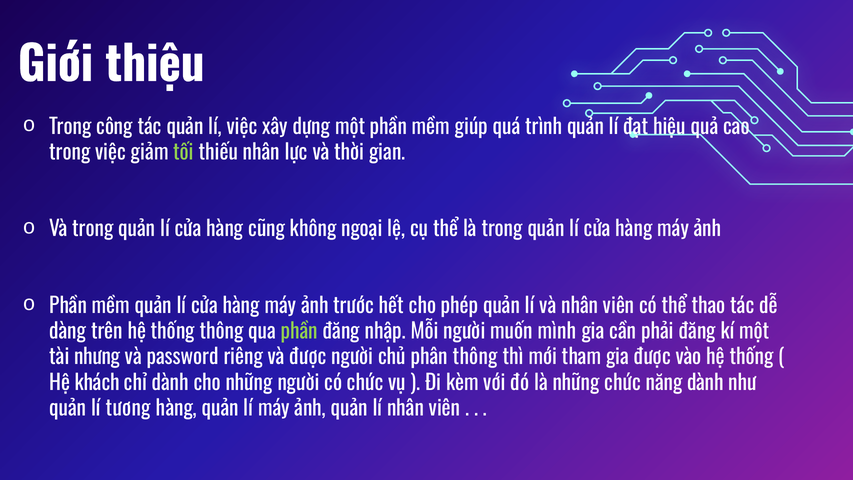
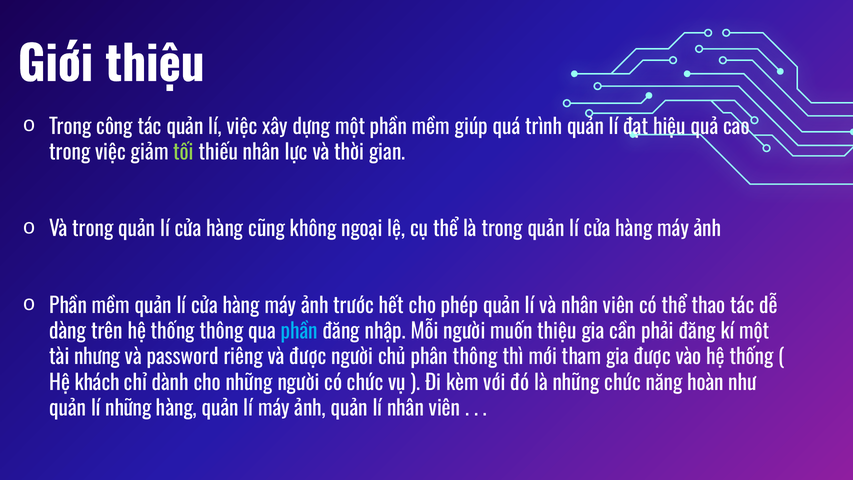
phần at (299, 332) colour: light green -> light blue
muốn mình: mình -> thiệu
năng dành: dành -> hoàn
lí tương: tương -> những
